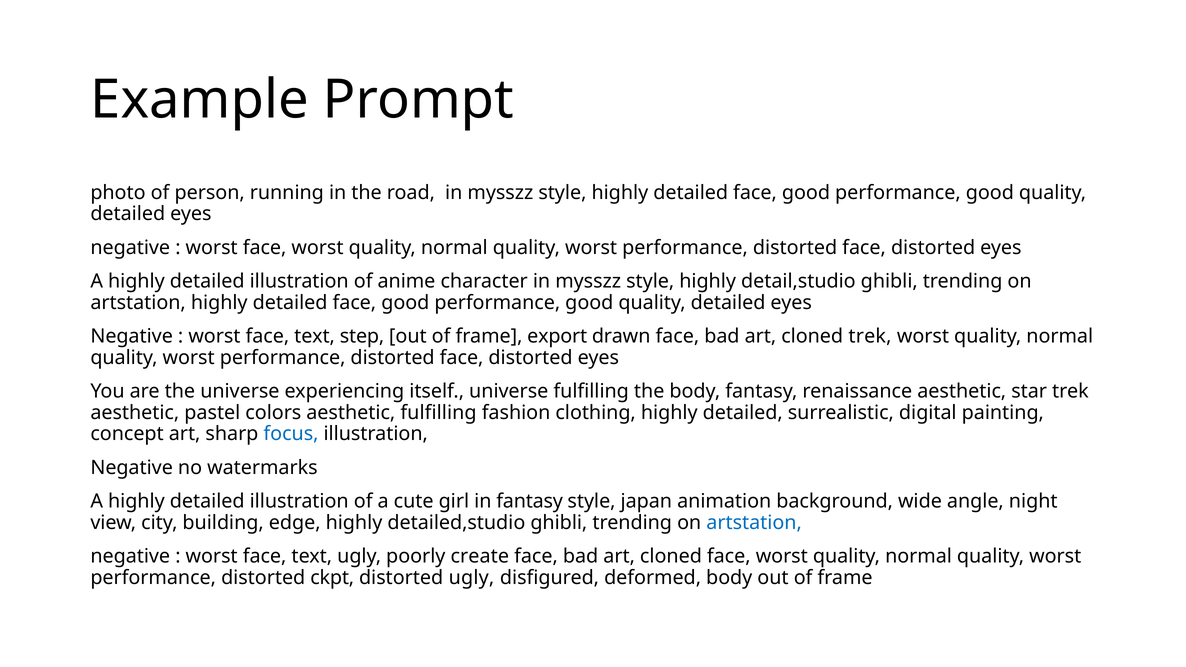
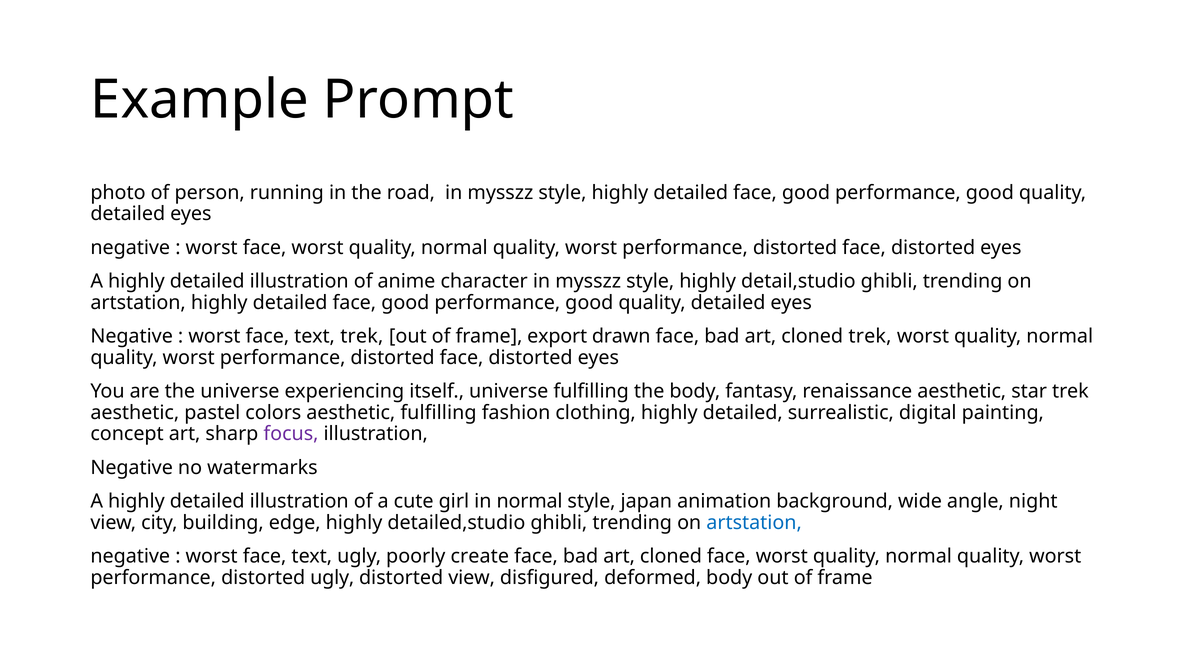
text step: step -> trek
focus colour: blue -> purple
in fantasy: fantasy -> normal
distorted ckpt: ckpt -> ugly
distorted ugly: ugly -> view
